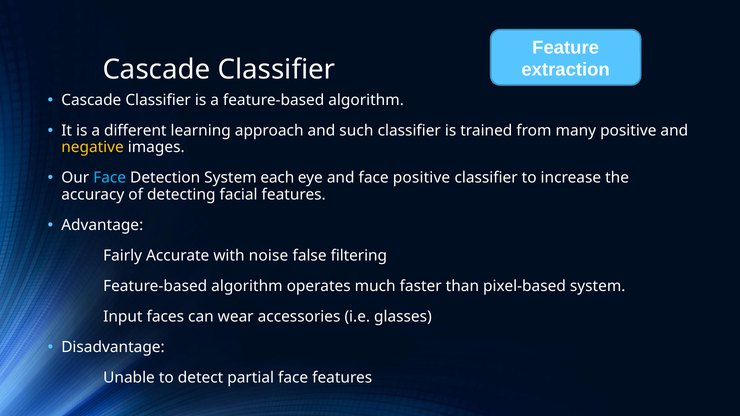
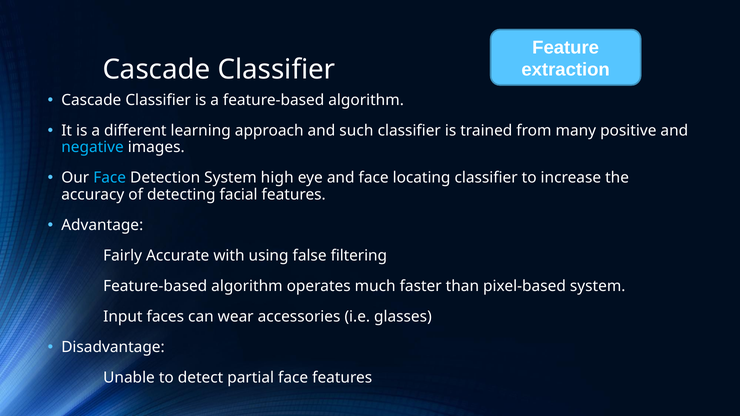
negative colour: yellow -> light blue
each: each -> high
face positive: positive -> locating
noise: noise -> using
